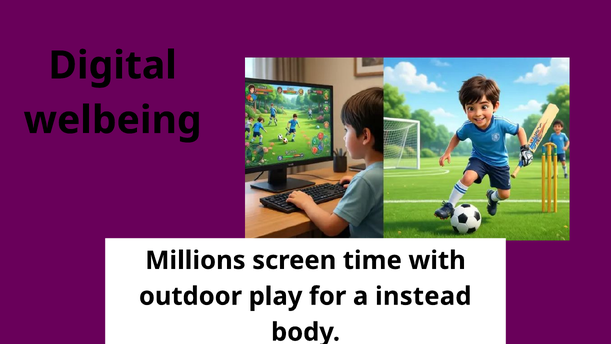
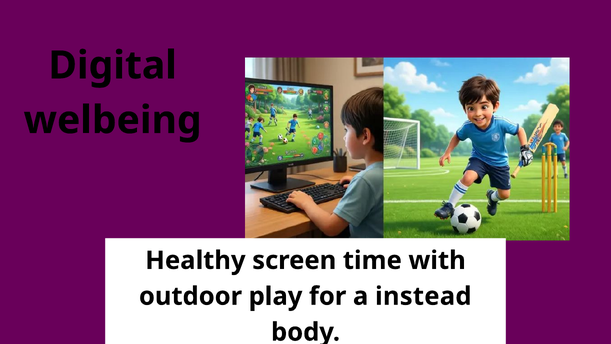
Millions: Millions -> Healthy
